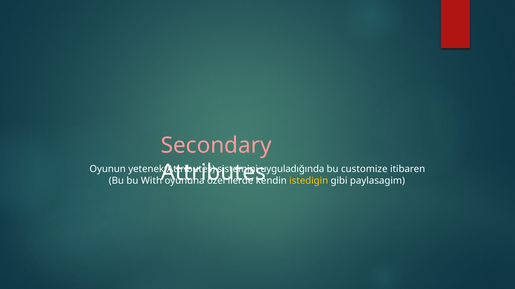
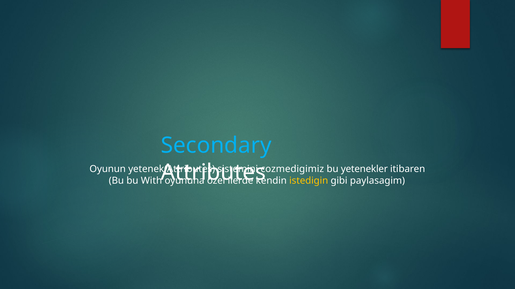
Secondary colour: pink -> light blue
uyguladığında: uyguladığında -> cozmedigimiz
customize: customize -> yetenekler
